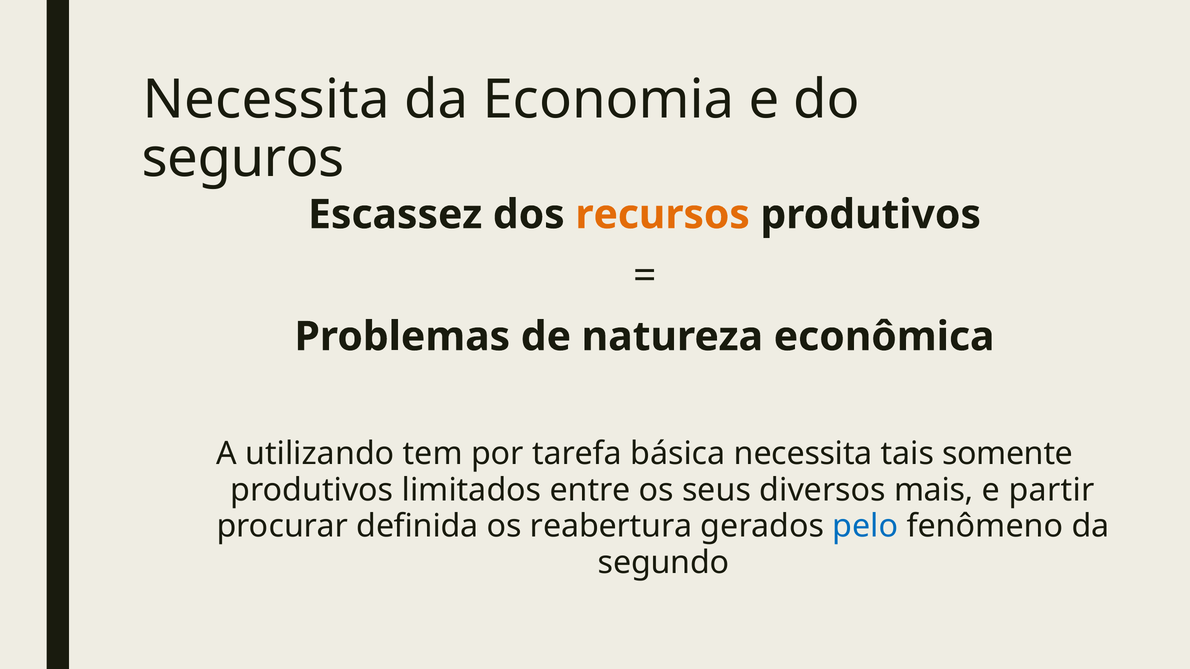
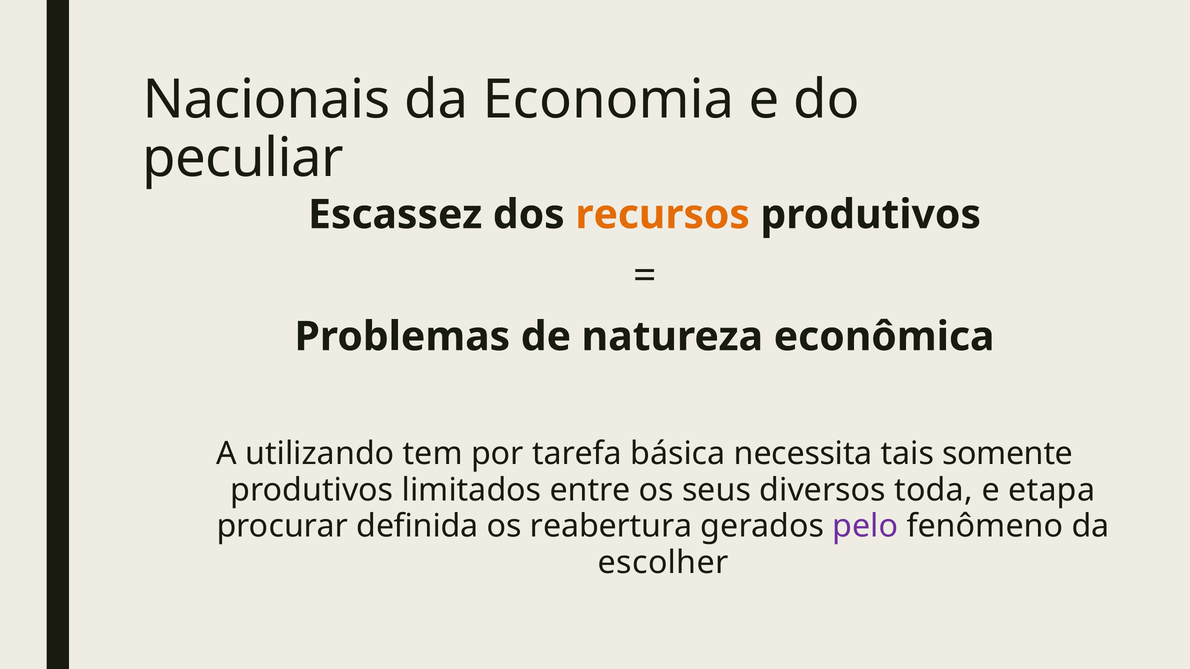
Necessita at (266, 100): Necessita -> Nacionais
seguros: seguros -> peculiar
mais: mais -> toda
partir: partir -> etapa
pelo colour: blue -> purple
segundo: segundo -> escolher
